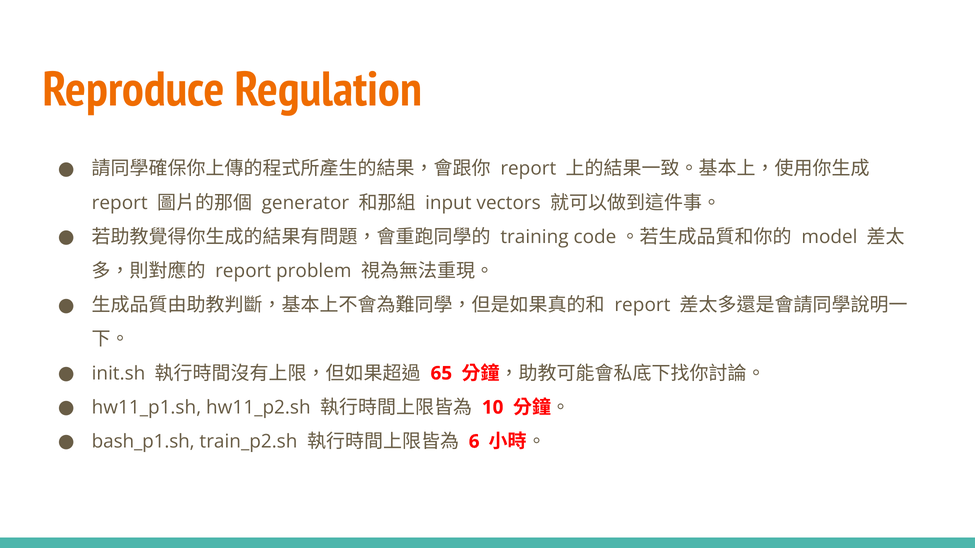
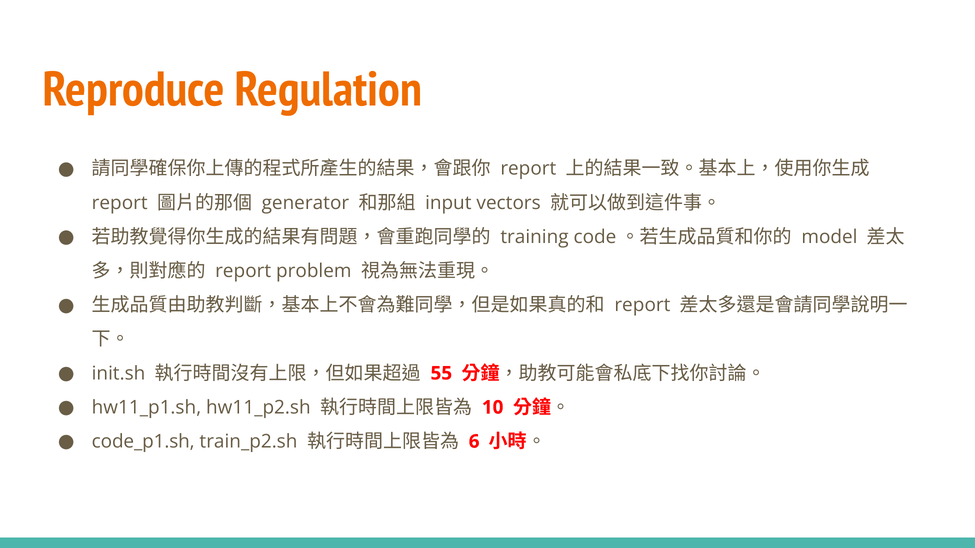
65: 65 -> 55
bash_p1.sh: bash_p1.sh -> code_p1.sh
